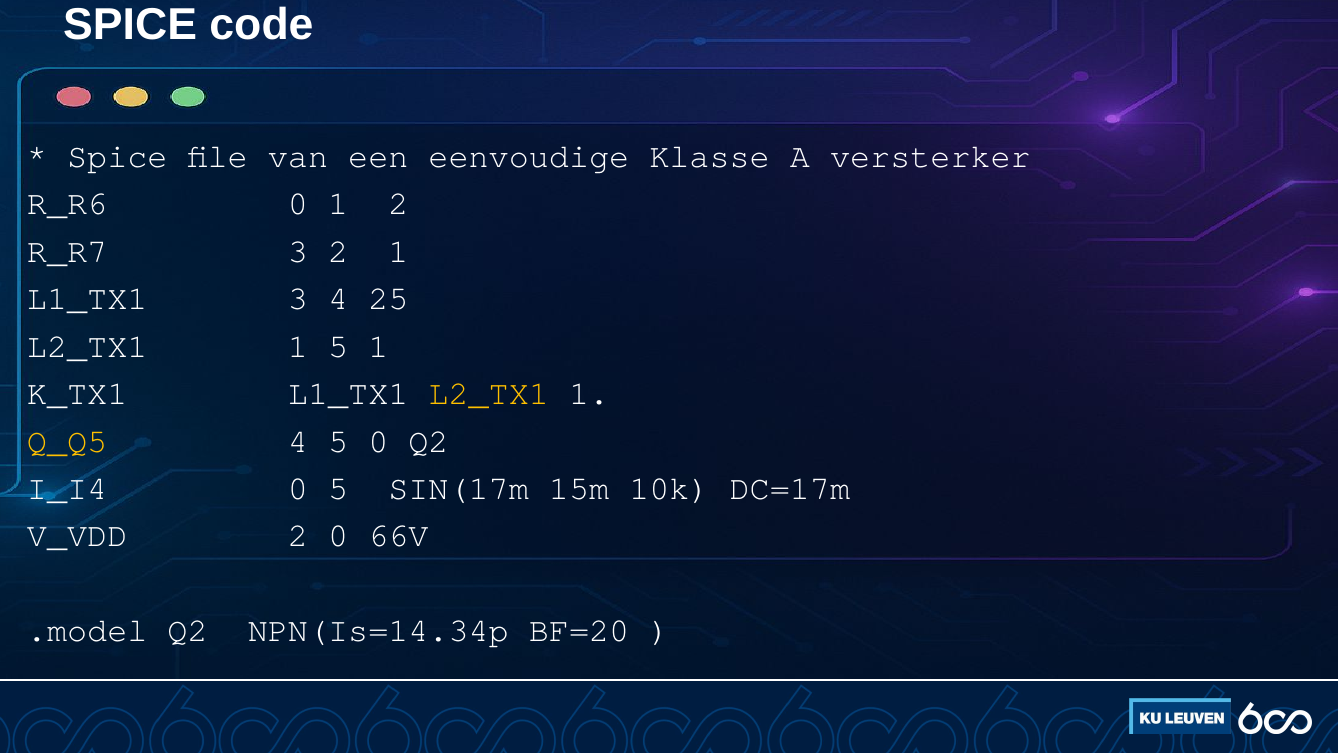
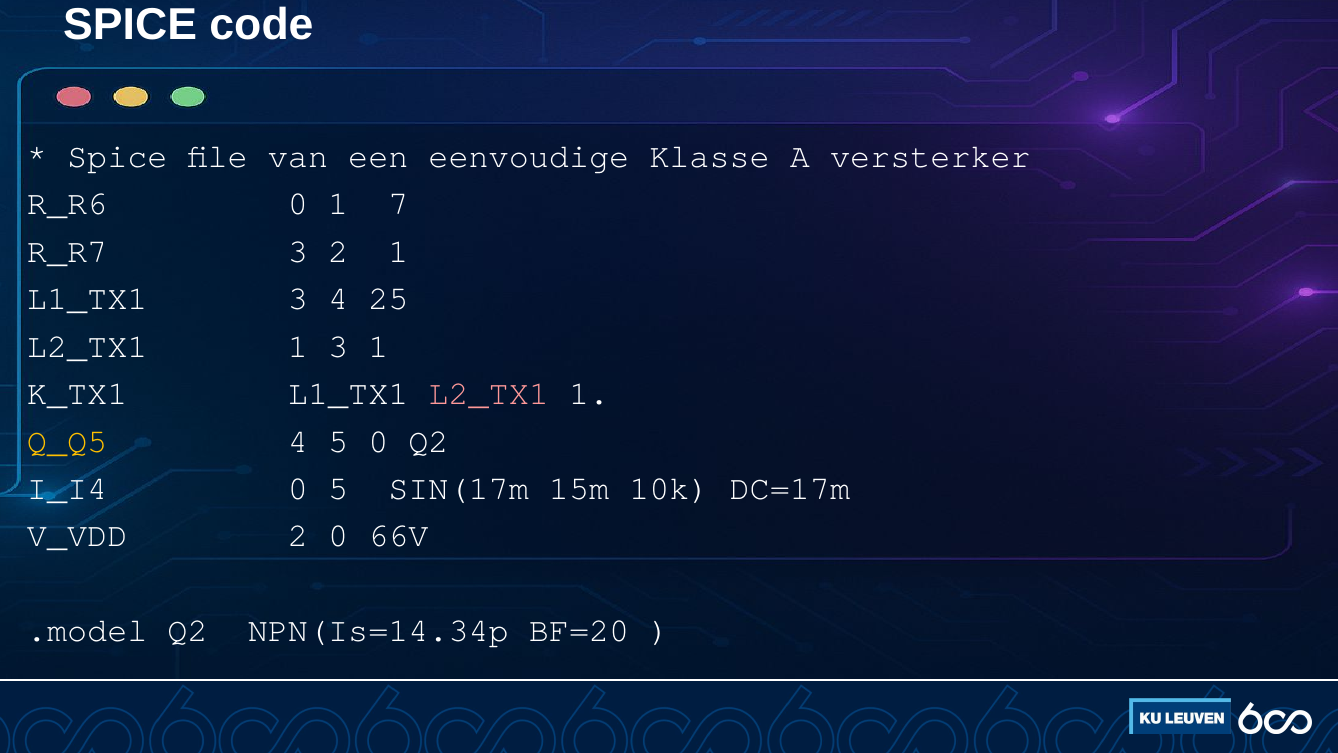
1 2: 2 -> 7
1 5: 5 -> 3
L2_TX1 at (489, 393) colour: yellow -> pink
